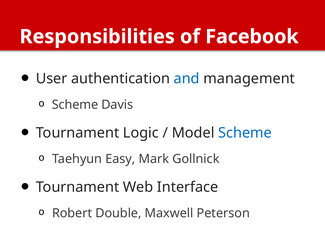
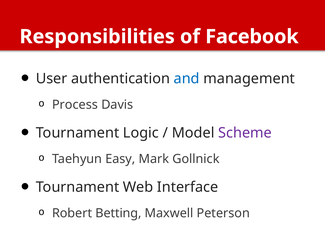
Scheme at (75, 105): Scheme -> Process
Scheme at (245, 133) colour: blue -> purple
Double: Double -> Betting
